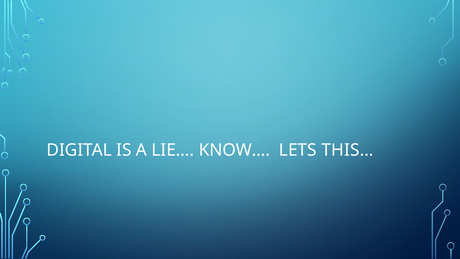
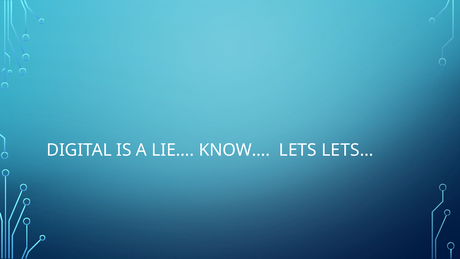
THIS…: THIS… -> LETS…
